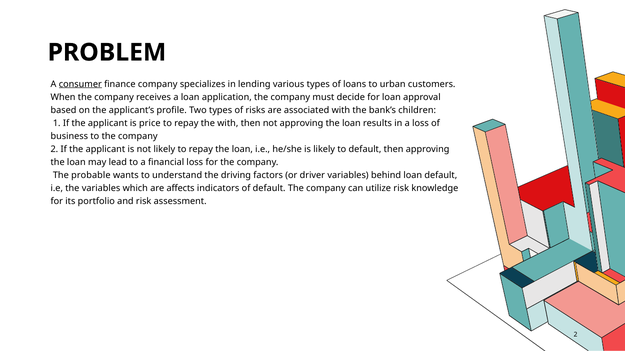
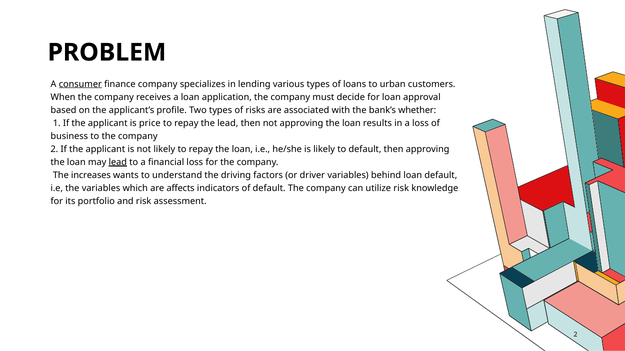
children: children -> whether
the with: with -> lead
lead at (118, 162) underline: none -> present
probable: probable -> increases
